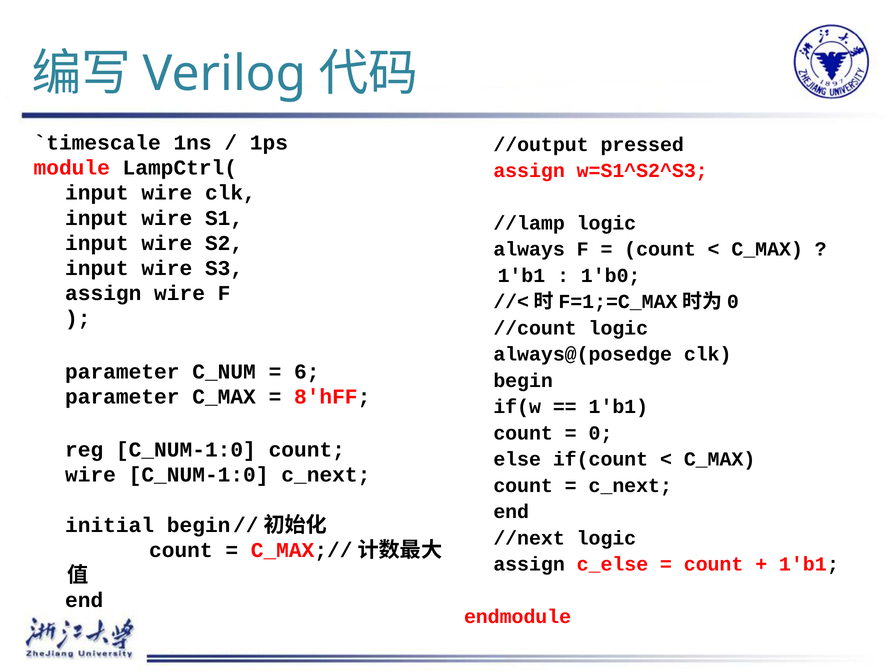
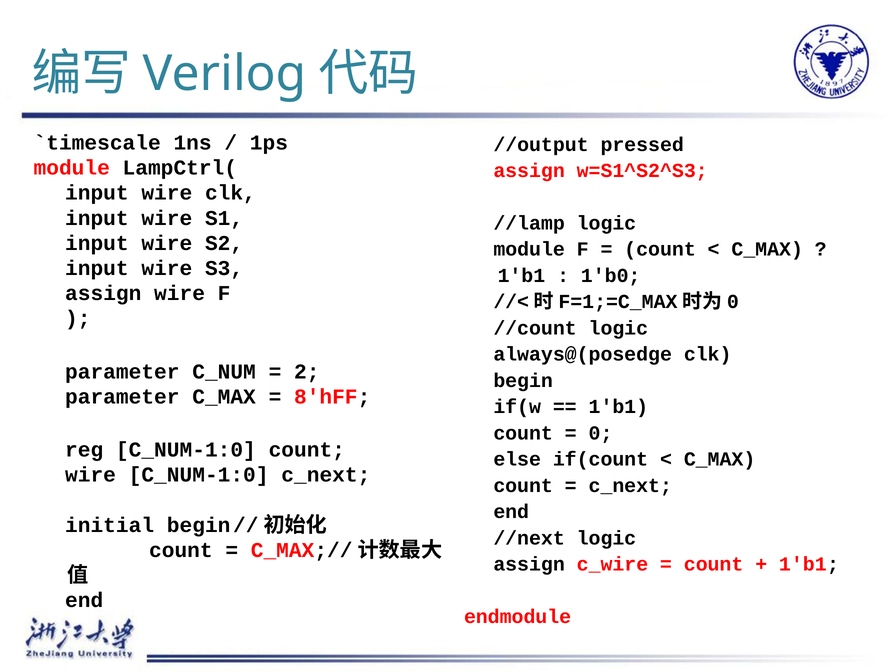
always at (529, 249): always -> module
6: 6 -> 2
c_else: c_else -> c_wire
